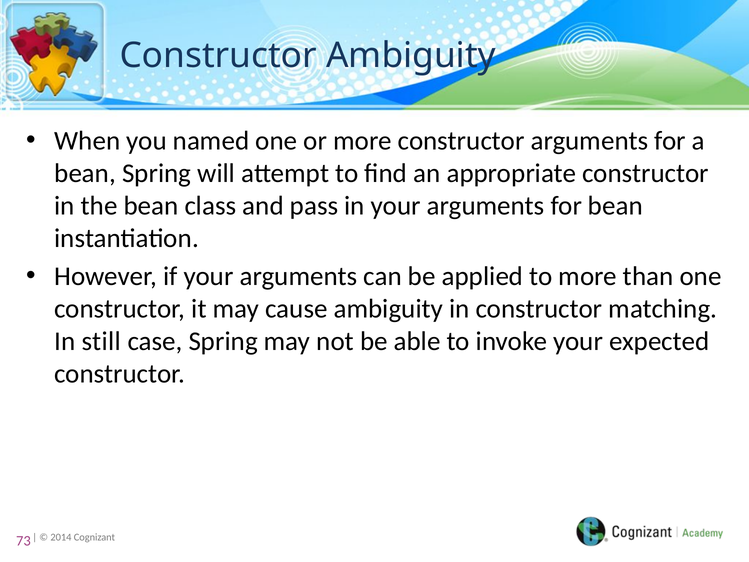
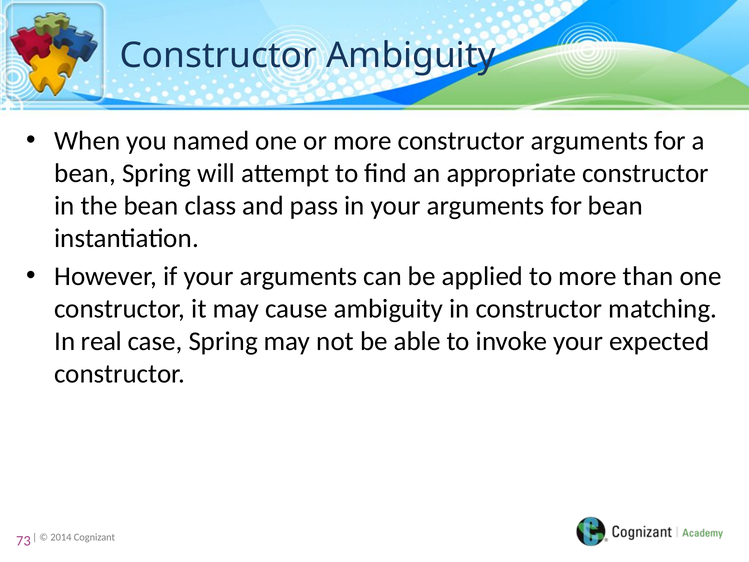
still: still -> real
